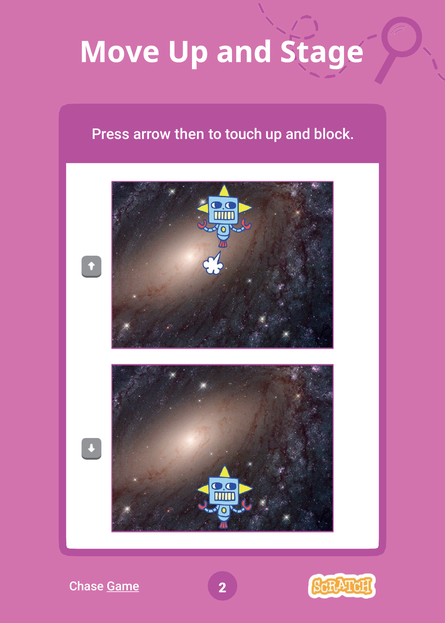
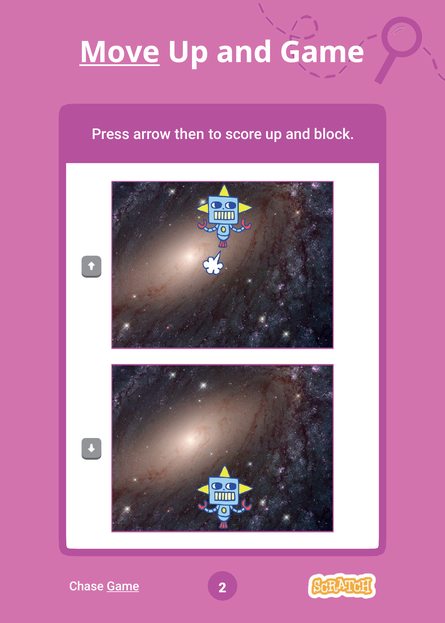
Move underline: none -> present
and Stage: Stage -> Game
touch: touch -> score
